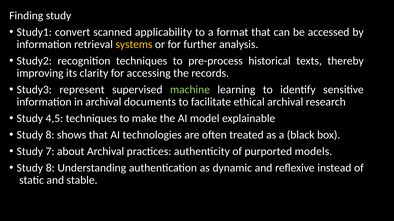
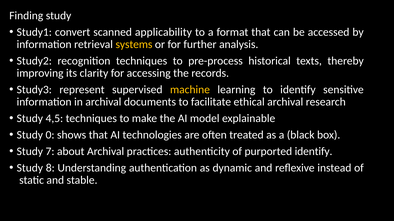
machine colour: light green -> yellow
8 at (50, 135): 8 -> 0
purported models: models -> identify
